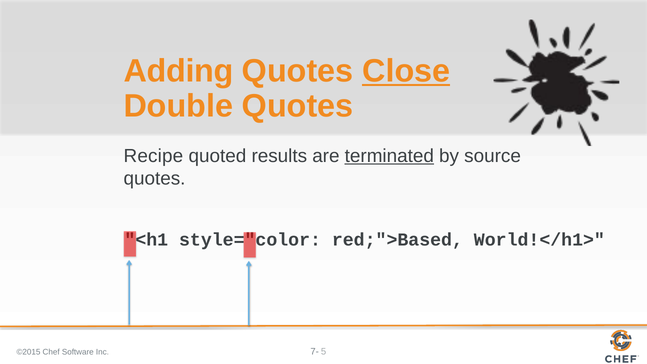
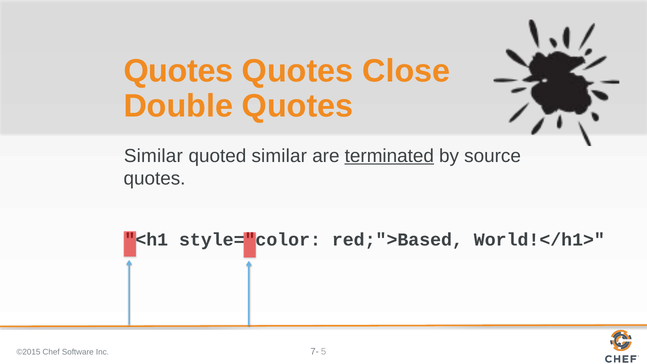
Adding at (178, 71): Adding -> Quotes
Close underline: present -> none
Recipe at (153, 156): Recipe -> Similar
quoted results: results -> similar
